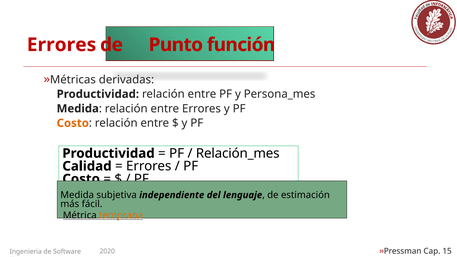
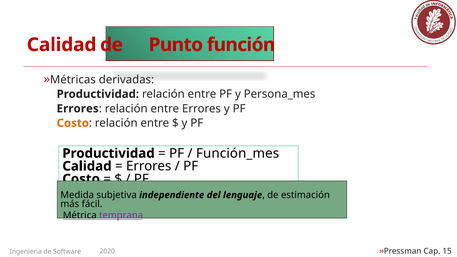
Errores at (62, 45): Errores -> Calidad
Medida at (78, 109): Medida -> Errores
Relación_mes: Relación_mes -> Función_mes
temprana colour: orange -> purple
